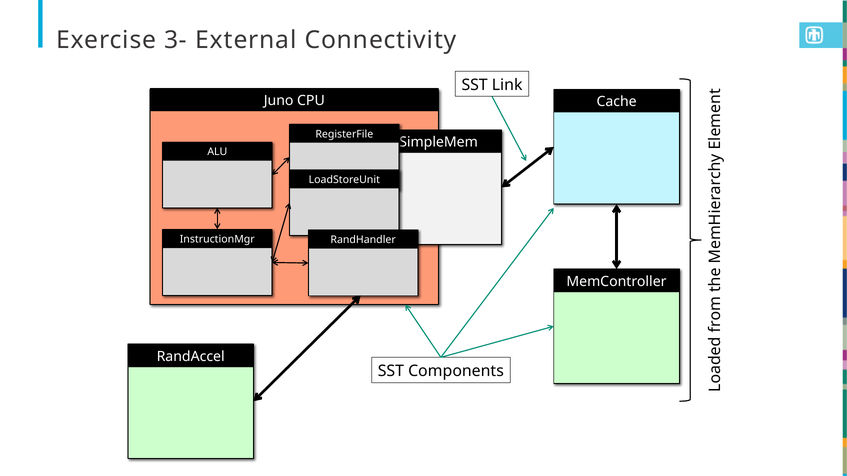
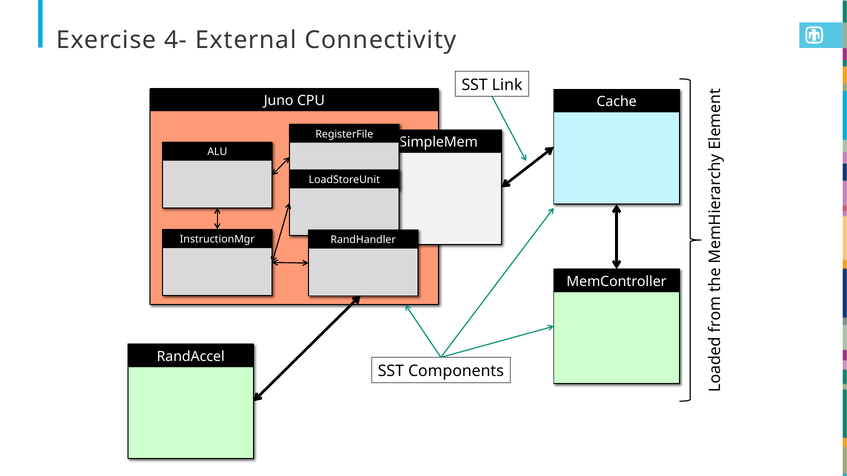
3-: 3- -> 4-
